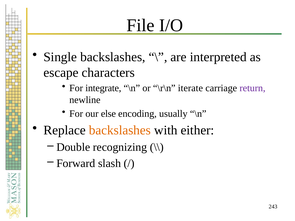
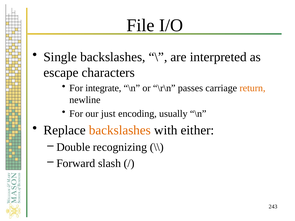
iterate: iterate -> passes
return colour: purple -> orange
else: else -> just
